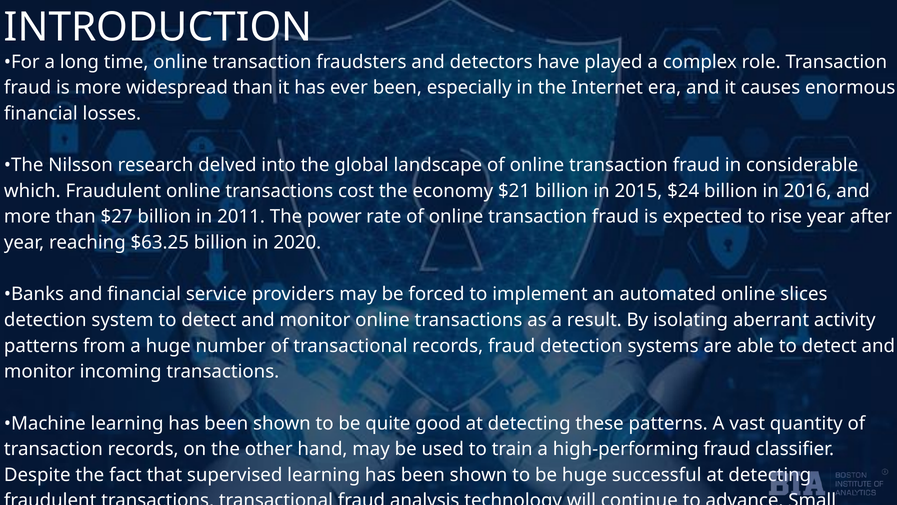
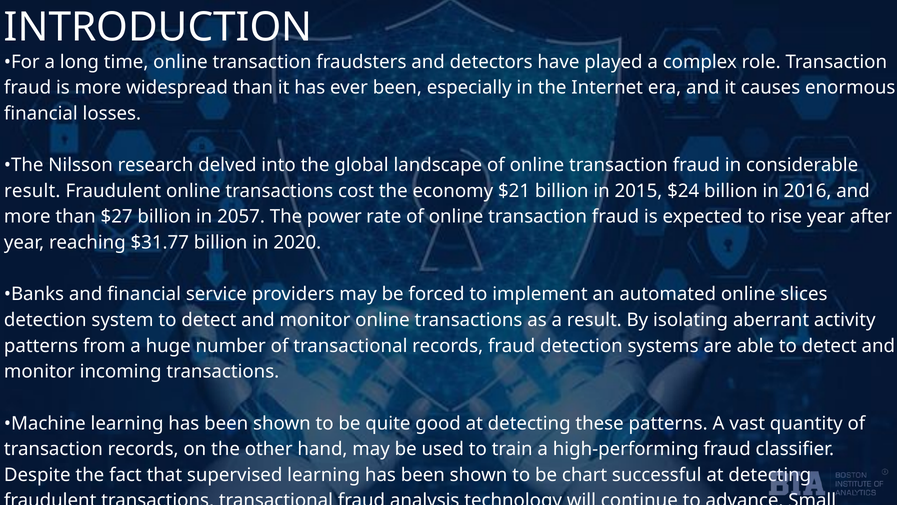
which at (32, 191): which -> result
2011: 2011 -> 2057
$63.25: $63.25 -> $31.77
be huge: huge -> chart
